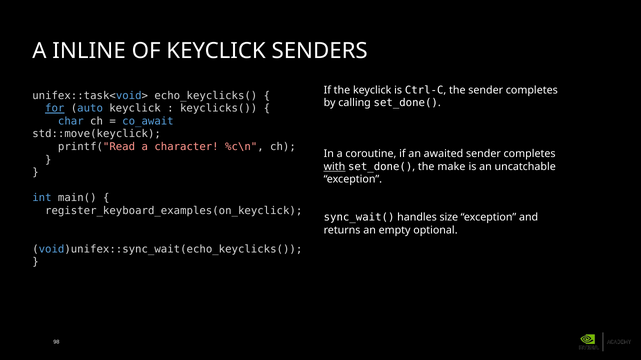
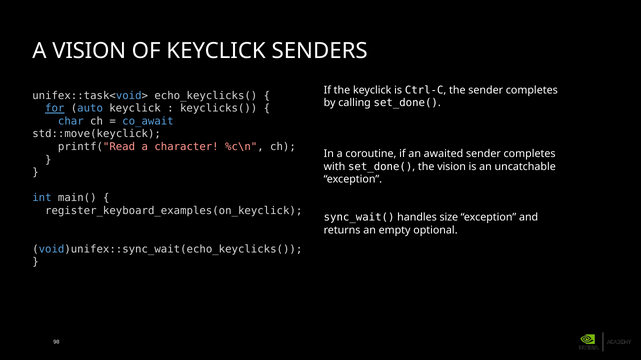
A INLINE: INLINE -> VISION
with underline: present -> none
the make: make -> vision
